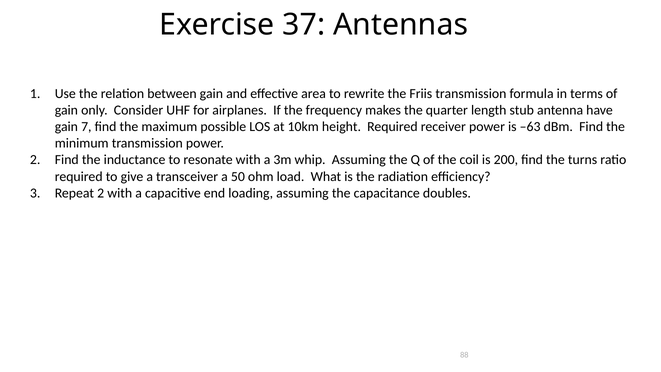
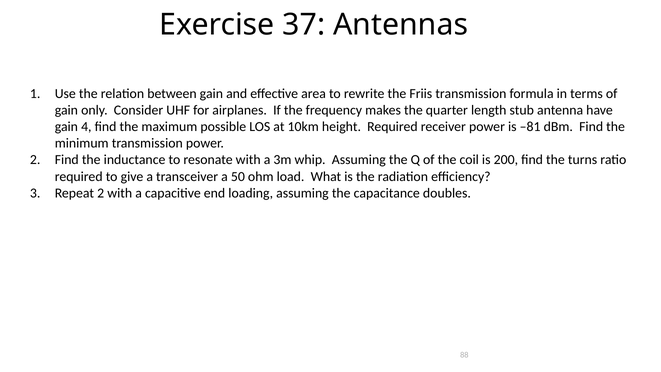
7: 7 -> 4
–63: –63 -> –81
